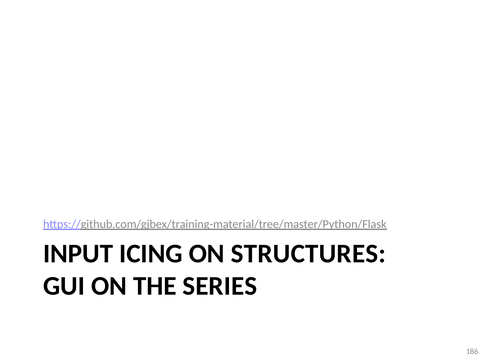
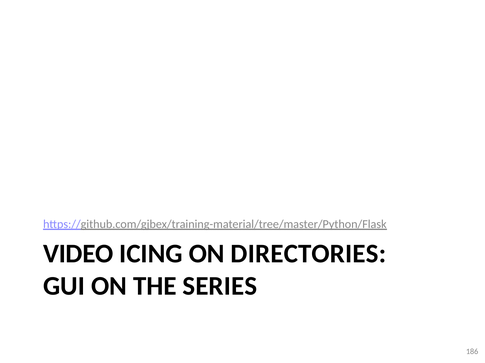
INPUT: INPUT -> VIDEO
STRUCTURES: STRUCTURES -> DIRECTORIES
